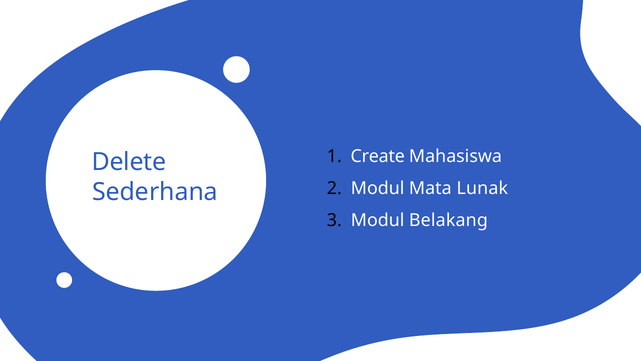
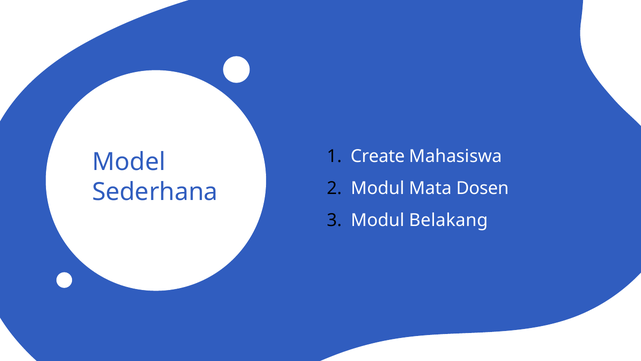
Delete: Delete -> Model
Lunak: Lunak -> Dosen
